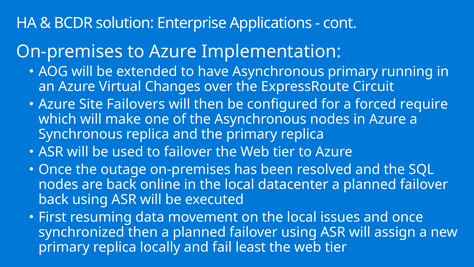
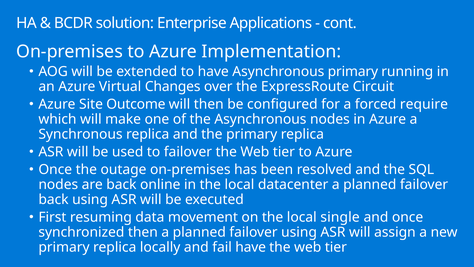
Failovers: Failovers -> Outcome
issues: issues -> single
fail least: least -> have
